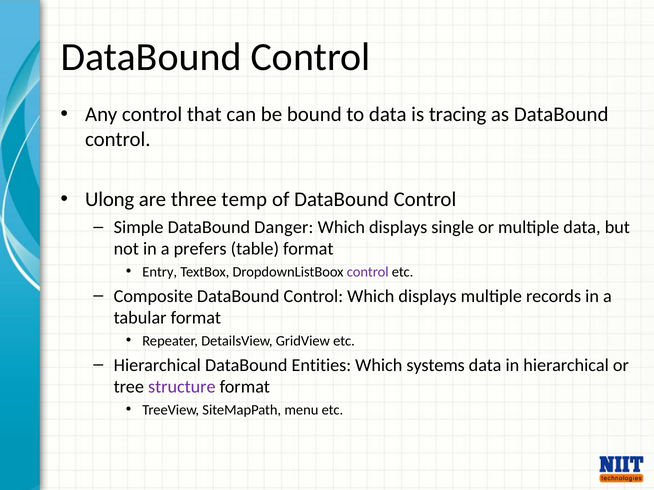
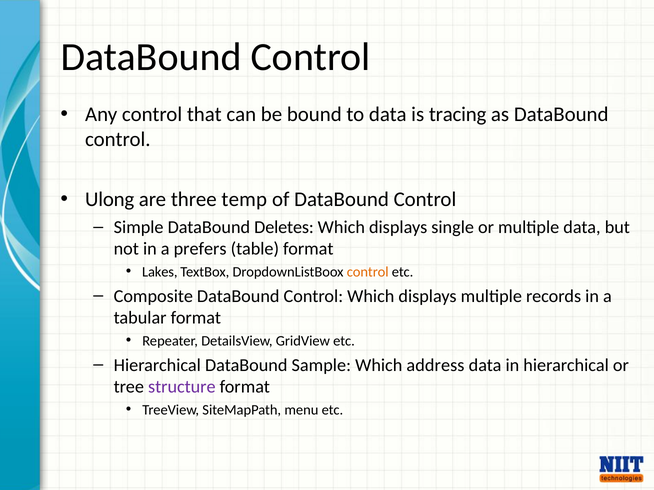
Danger: Danger -> Deletes
Entry: Entry -> Lakes
control at (368, 272) colour: purple -> orange
Entities: Entities -> Sample
systems: systems -> address
